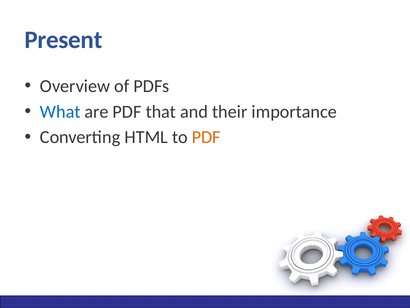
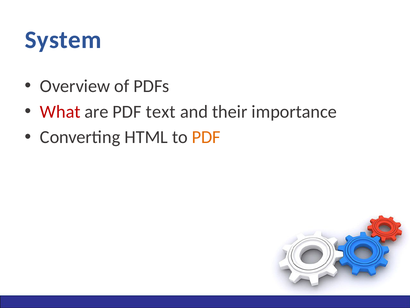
Present: Present -> System
What colour: blue -> red
that: that -> text
